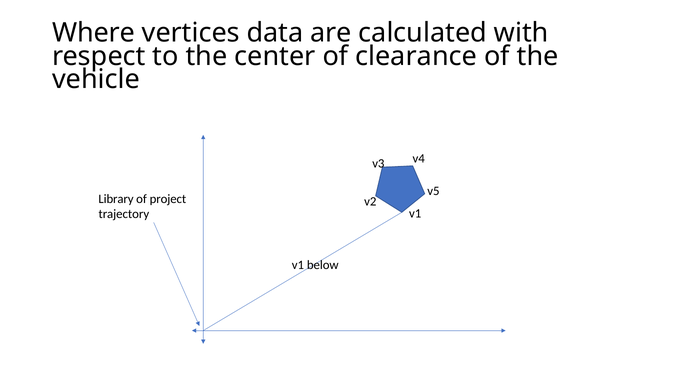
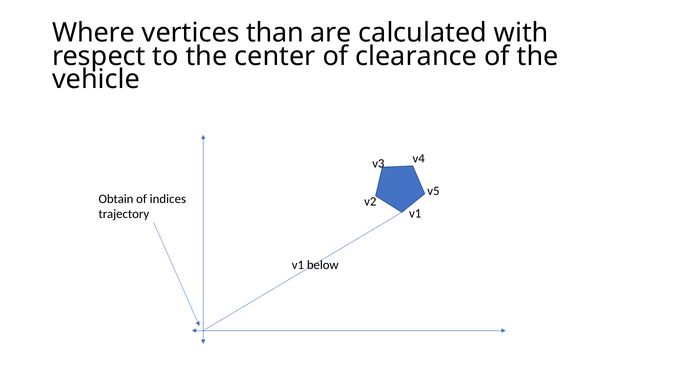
data: data -> than
Library: Library -> Obtain
project: project -> indices
